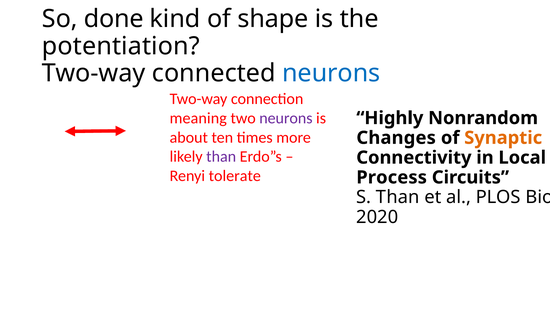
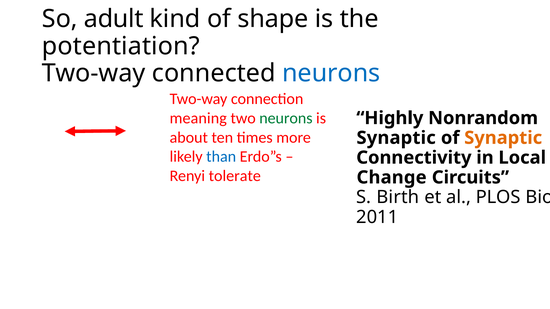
done: done -> adult
neurons at (286, 118) colour: purple -> green
Changes at (396, 138): Changes -> Synaptic
than at (221, 157) colour: purple -> blue
Process: Process -> Change
S Than: Than -> Birth
2020: 2020 -> 2011
